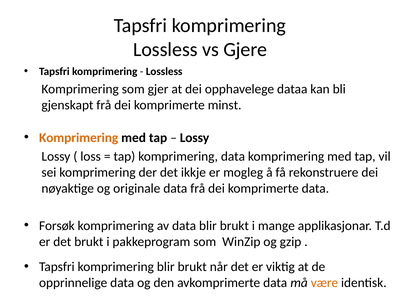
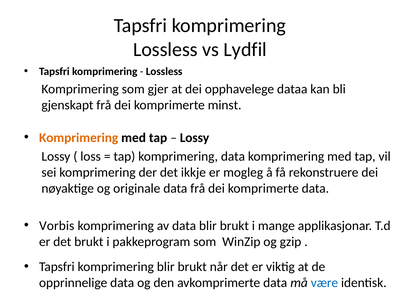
Gjere: Gjere -> Lydfil
Forsøk: Forsøk -> Vorbis
være colour: orange -> blue
